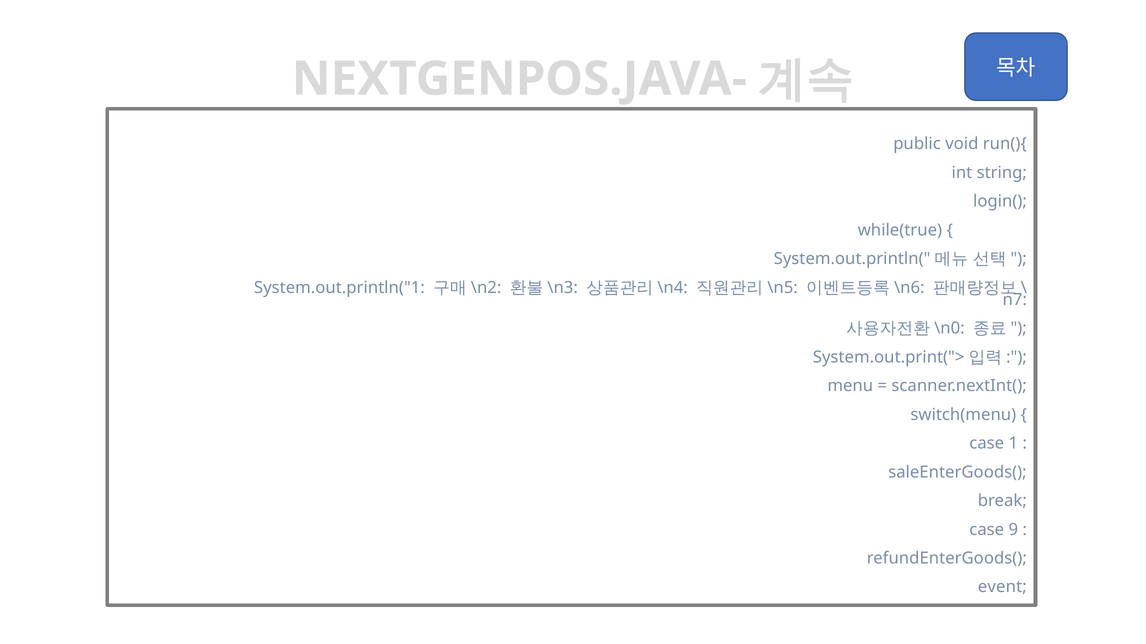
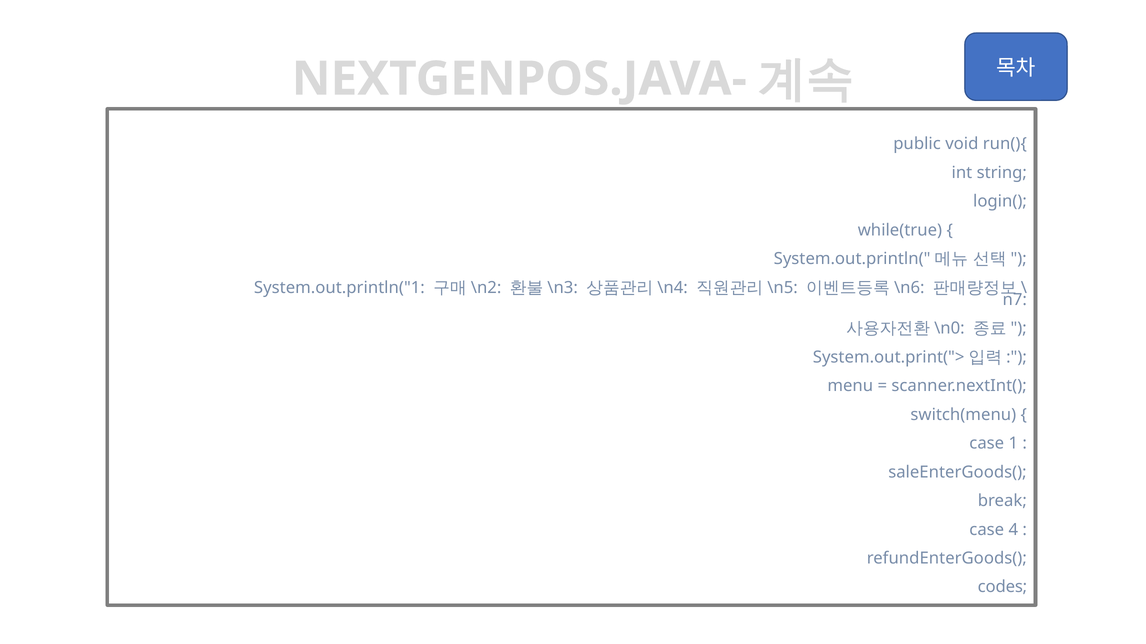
9: 9 -> 4
event: event -> codes
